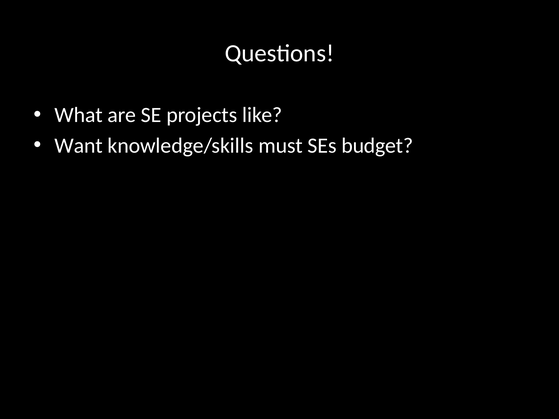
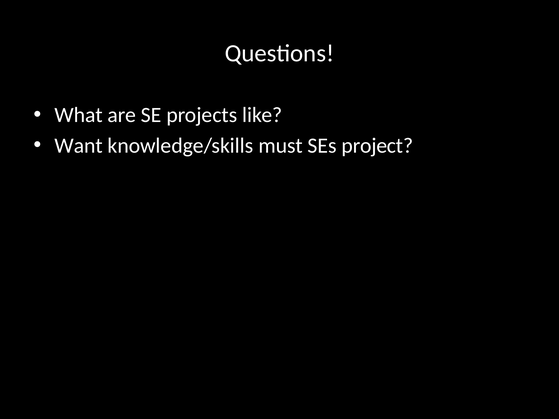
budget: budget -> project
